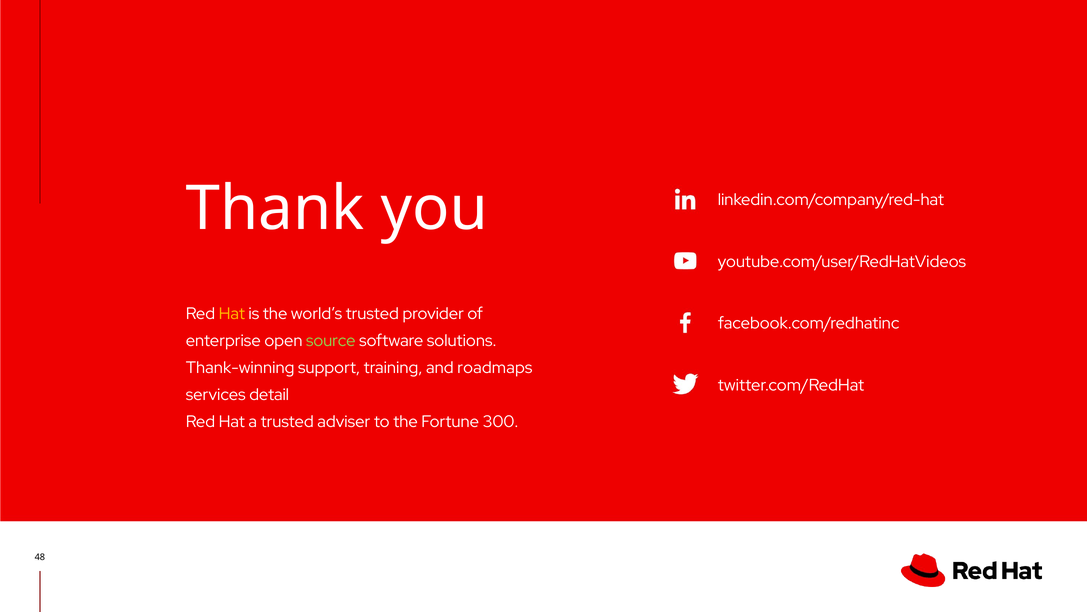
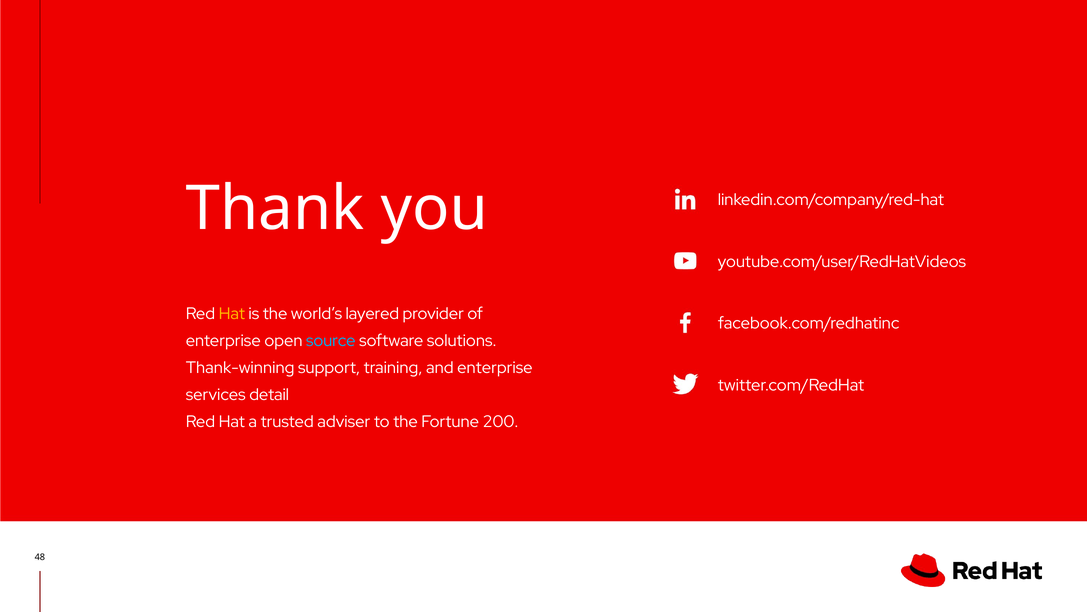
world’s trusted: trusted -> layered
source colour: light green -> light blue
and roadmaps: roadmaps -> enterprise
300: 300 -> 200
